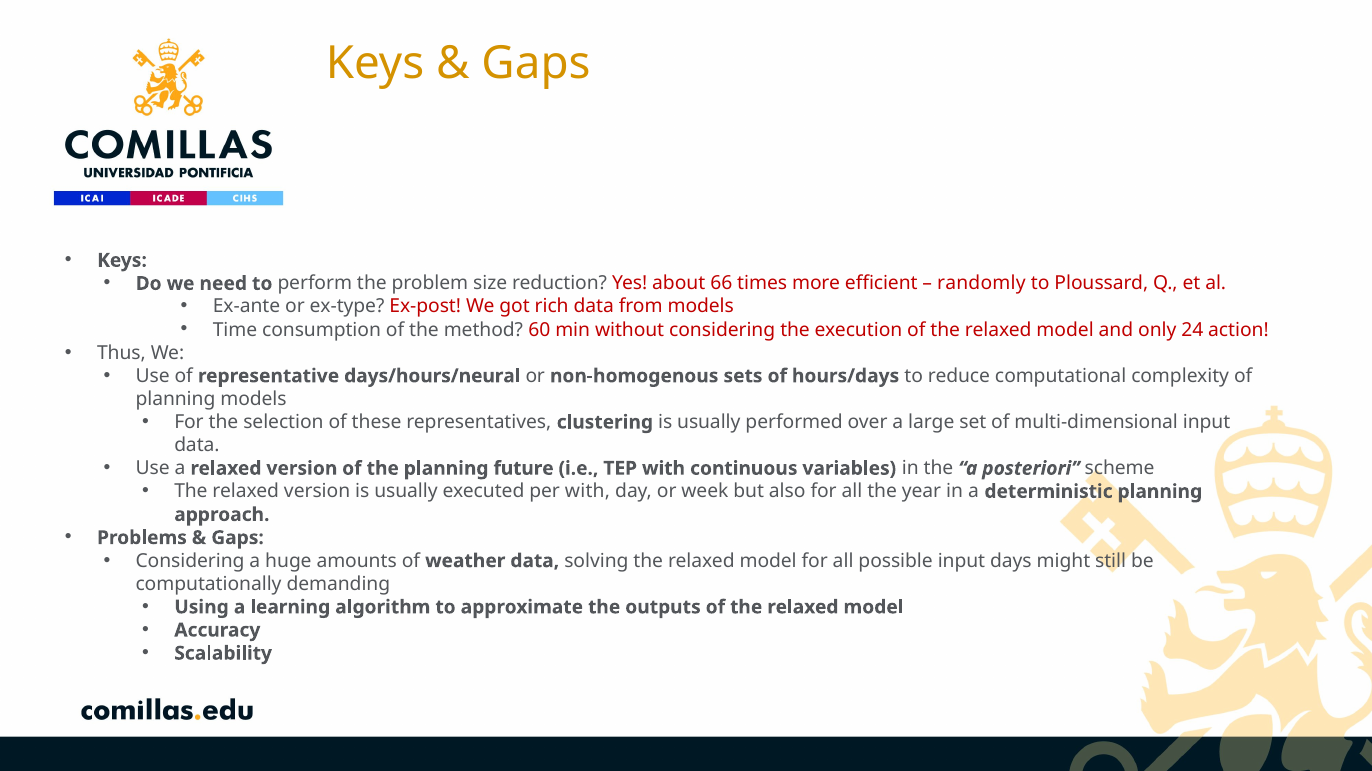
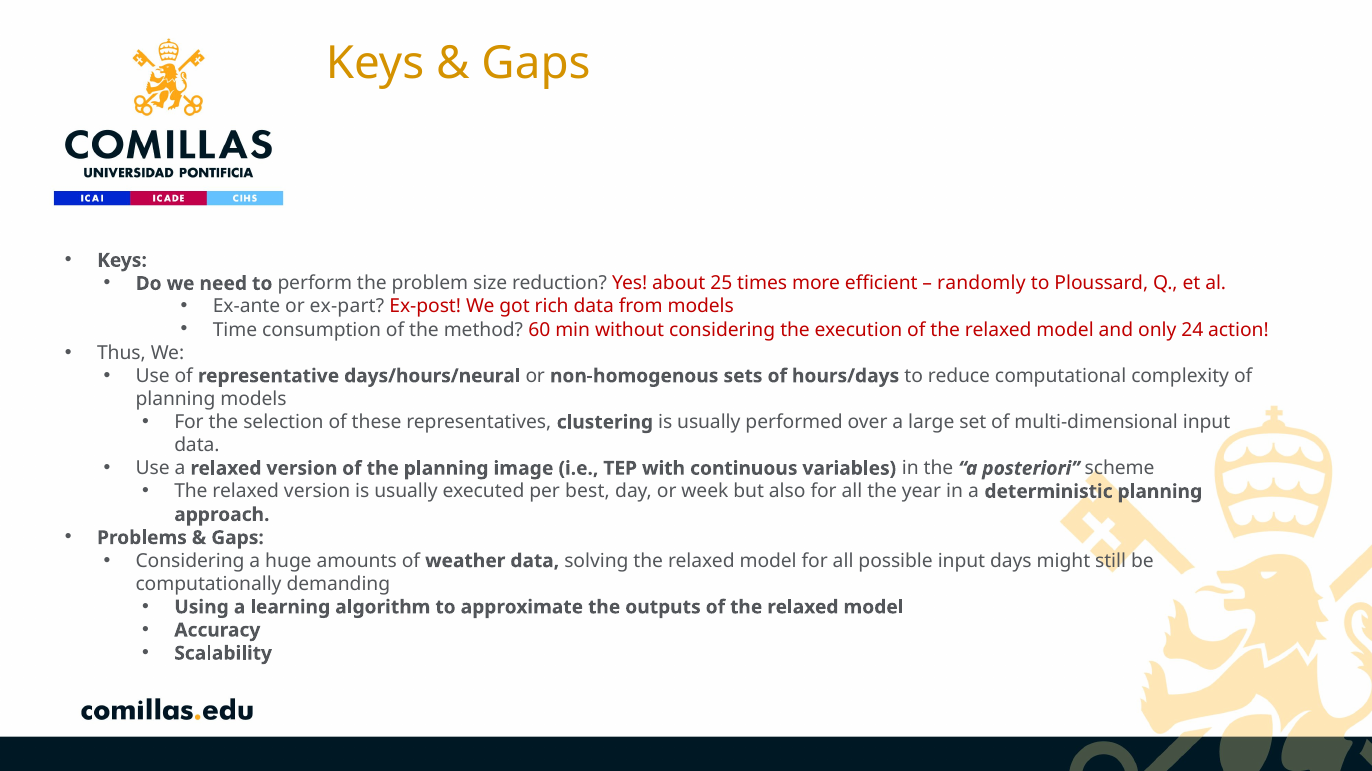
66: 66 -> 25
ex-type: ex-type -> ex-part
future: future -> image
per with: with -> best
